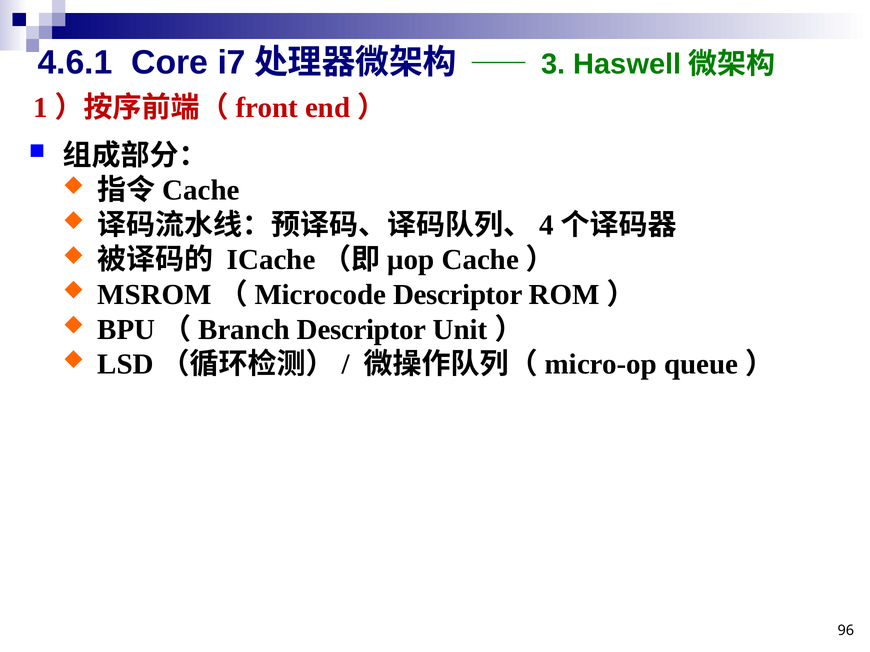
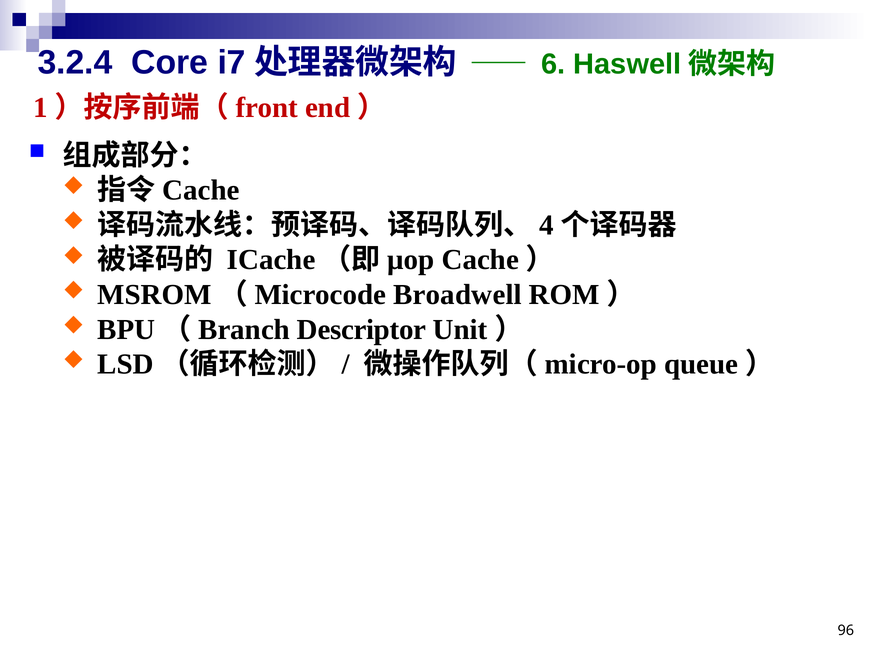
4.6.1: 4.6.1 -> 3.2.4
3: 3 -> 6
MSROM（Microcode Descriptor: Descriptor -> Broadwell
